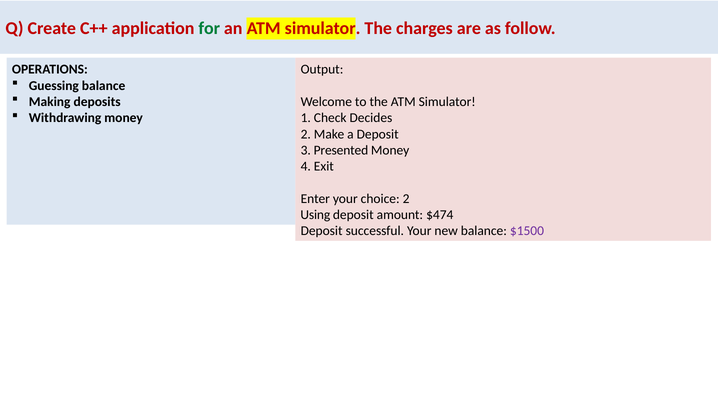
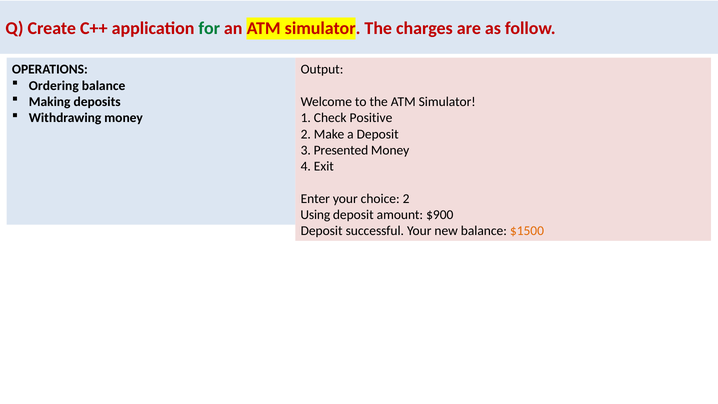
Guessing: Guessing -> Ordering
Decides: Decides -> Positive
$474: $474 -> $900
$1500 colour: purple -> orange
